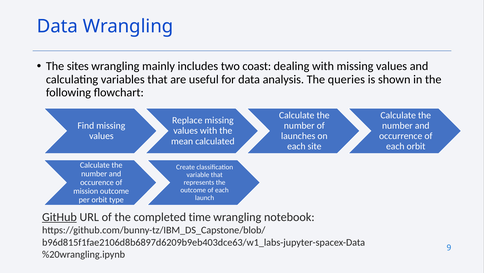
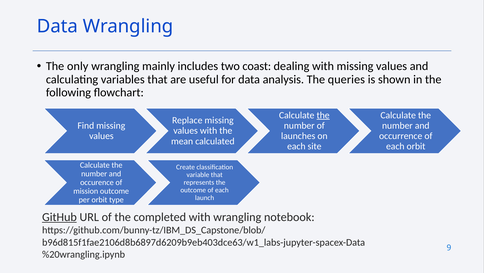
sites: sites -> only
the at (323, 115) underline: none -> present
completed time: time -> with
